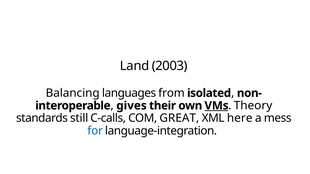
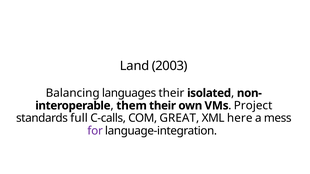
languages from: from -> their
gives: gives -> them
VMs underline: present -> none
Theory: Theory -> Project
still: still -> full
for colour: blue -> purple
